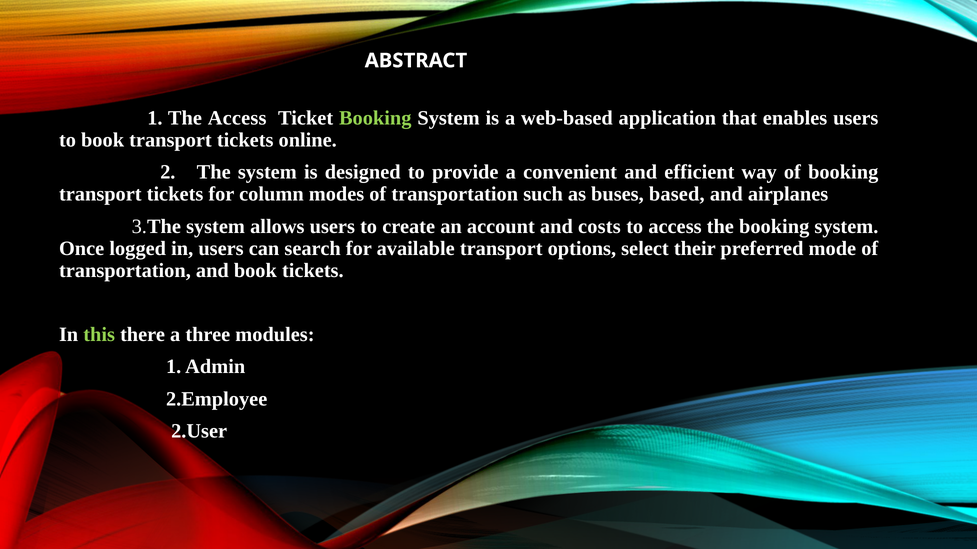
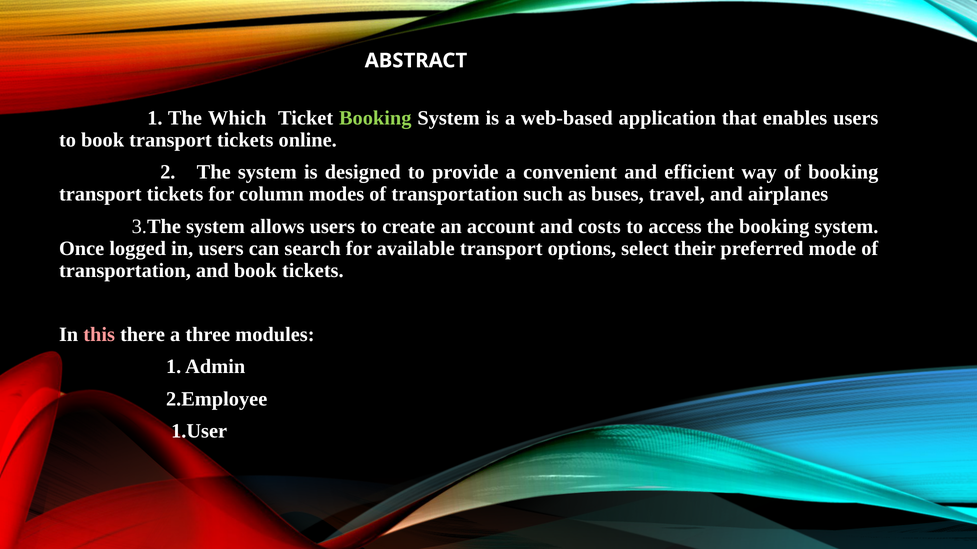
The Access: Access -> Which
based: based -> travel
this colour: light green -> pink
2.User: 2.User -> 1.User
